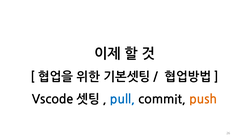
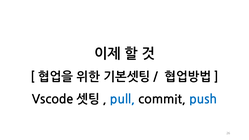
push colour: orange -> blue
